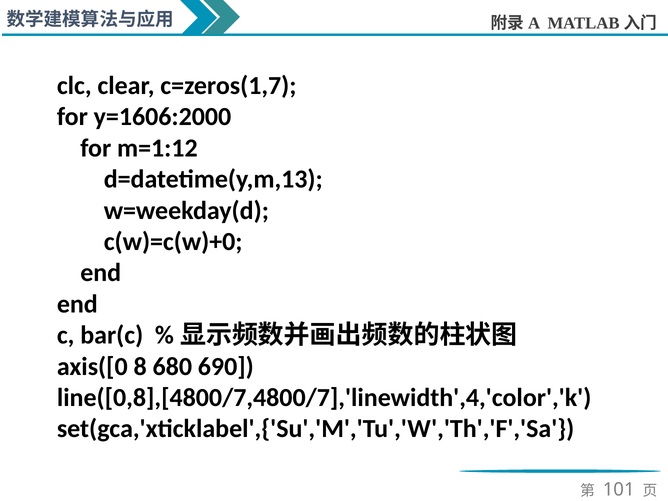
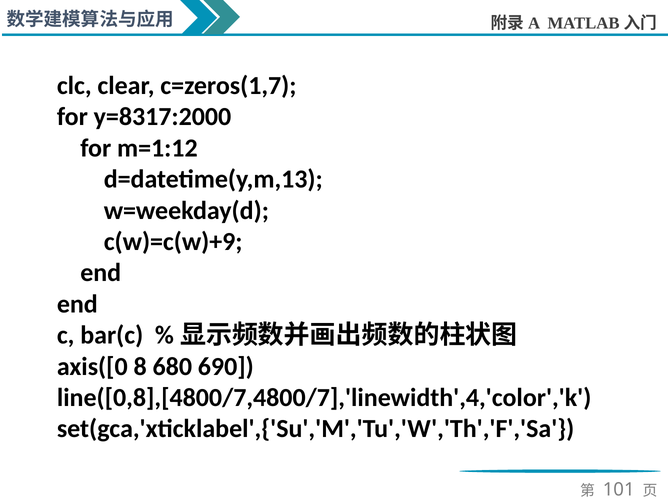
y=1606:2000: y=1606:2000 -> y=8317:2000
c(w)=c(w)+0: c(w)=c(w)+0 -> c(w)=c(w)+9
